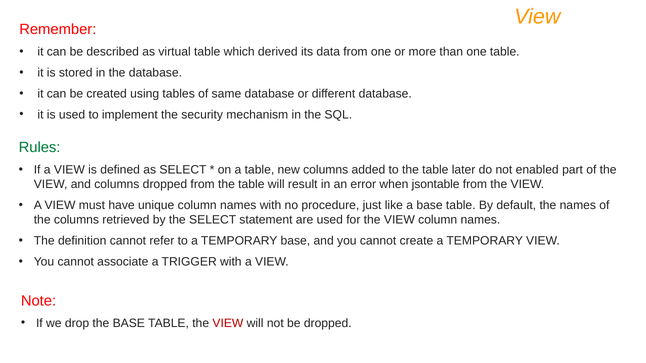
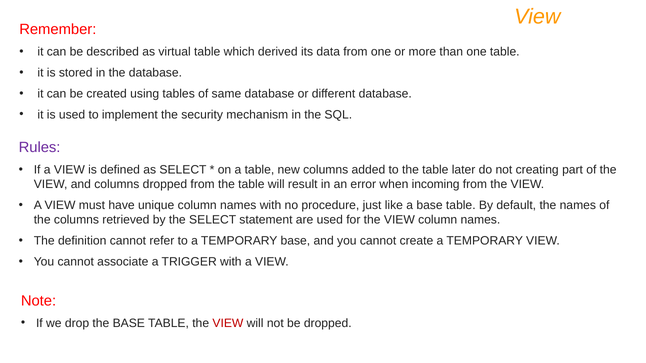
Rules colour: green -> purple
enabled: enabled -> creating
jsontable: jsontable -> incoming
